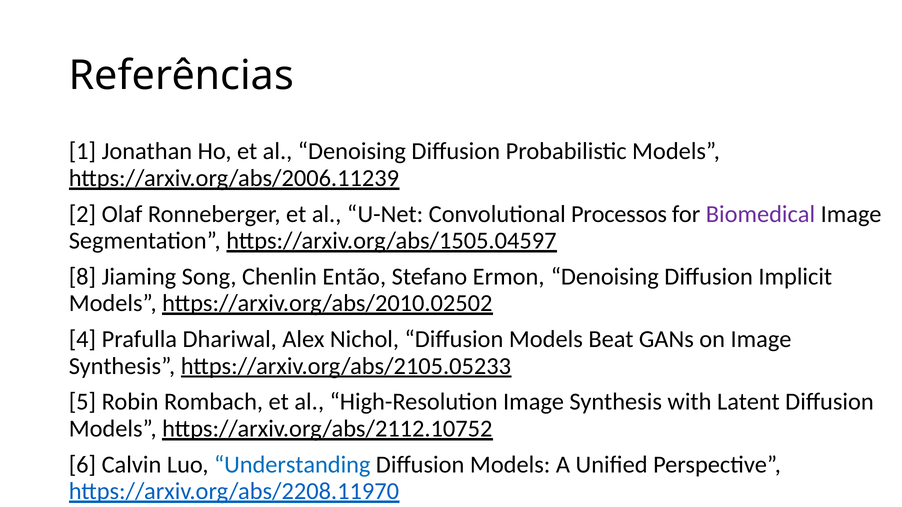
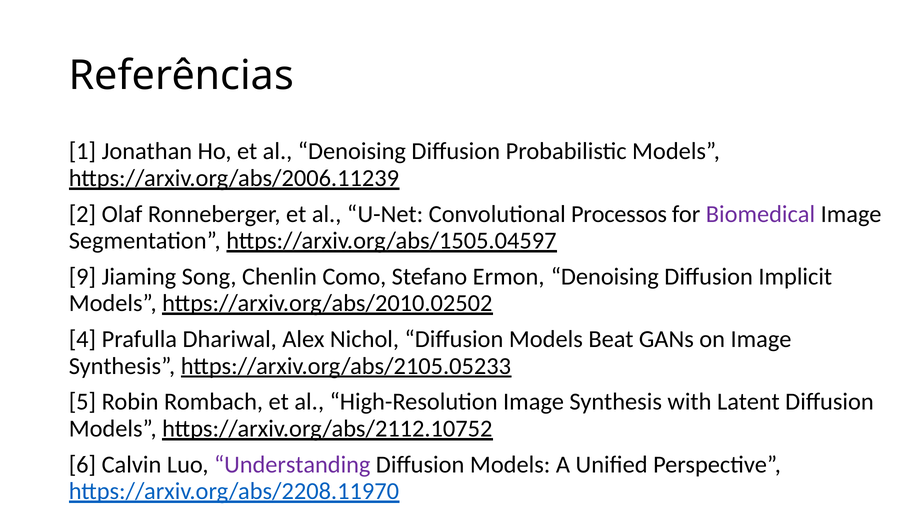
8: 8 -> 9
Então: Então -> Como
Understanding colour: blue -> purple
